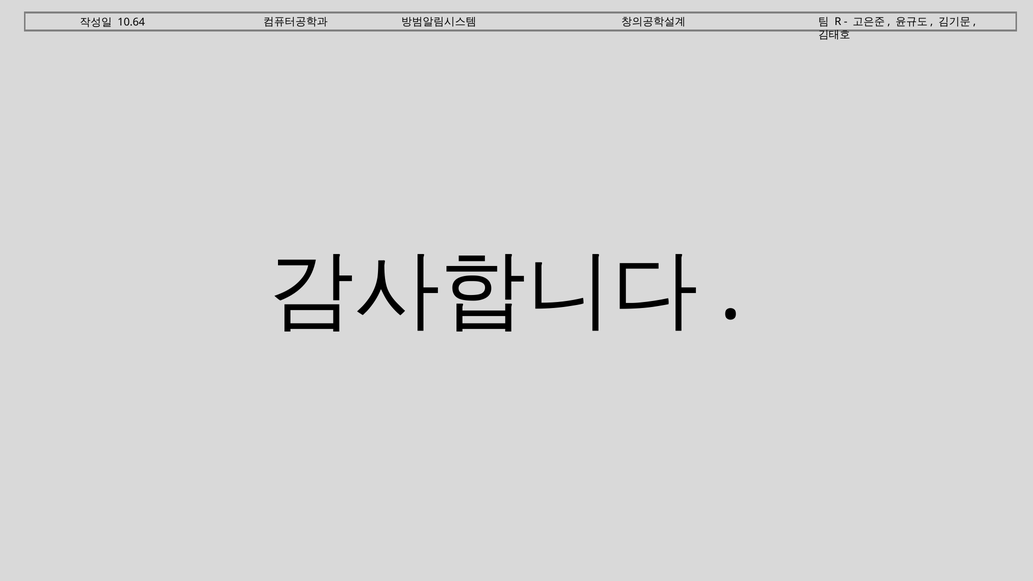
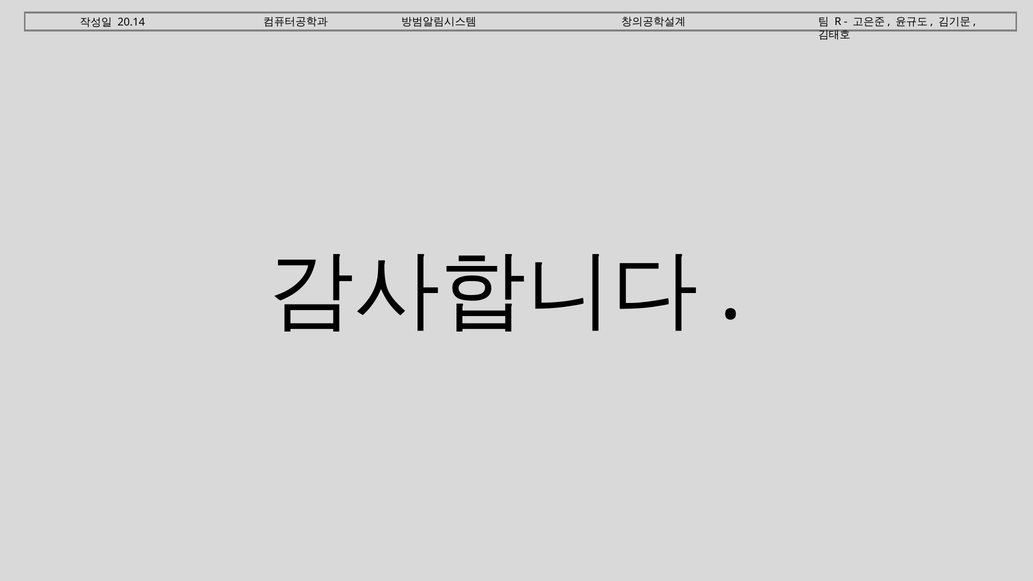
10.64: 10.64 -> 20.14
